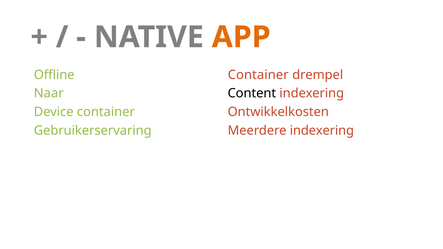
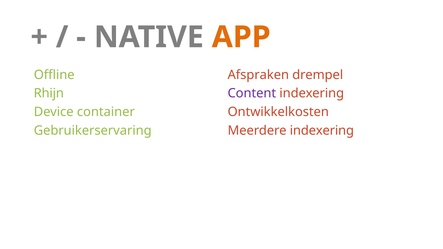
Container at (258, 75): Container -> Afspraken
Naar: Naar -> Rhijn
Content colour: black -> purple
